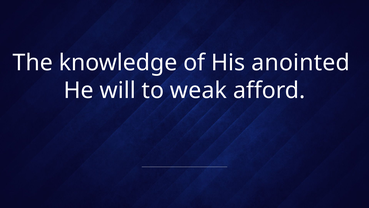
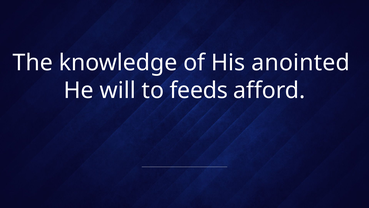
weak: weak -> feeds
